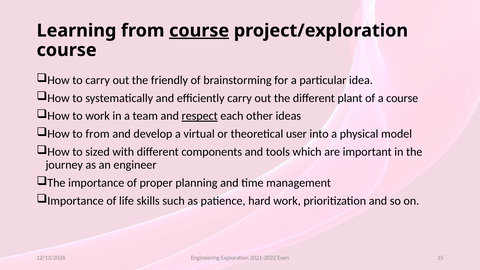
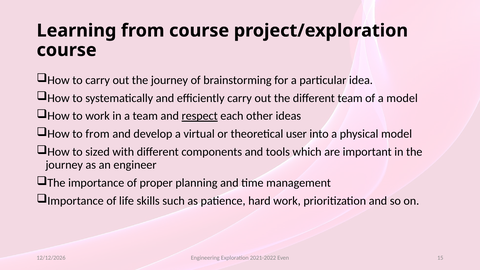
course at (199, 31) underline: present -> none
out the friendly: friendly -> journey
different plant: plant -> team
a course: course -> model
